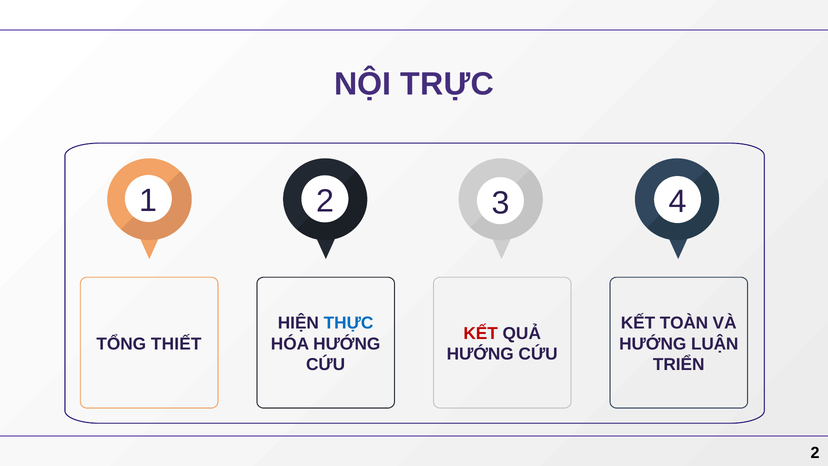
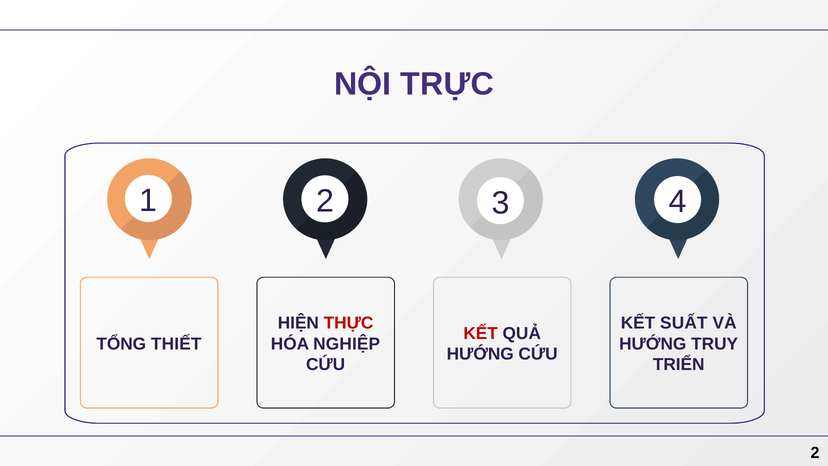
THỰC colour: blue -> red
TOÀN: TOÀN -> SUẤT
HÓA HƯỚNG: HƯỚNG -> NGHIỆP
LUẬN: LUẬN -> TRUY
